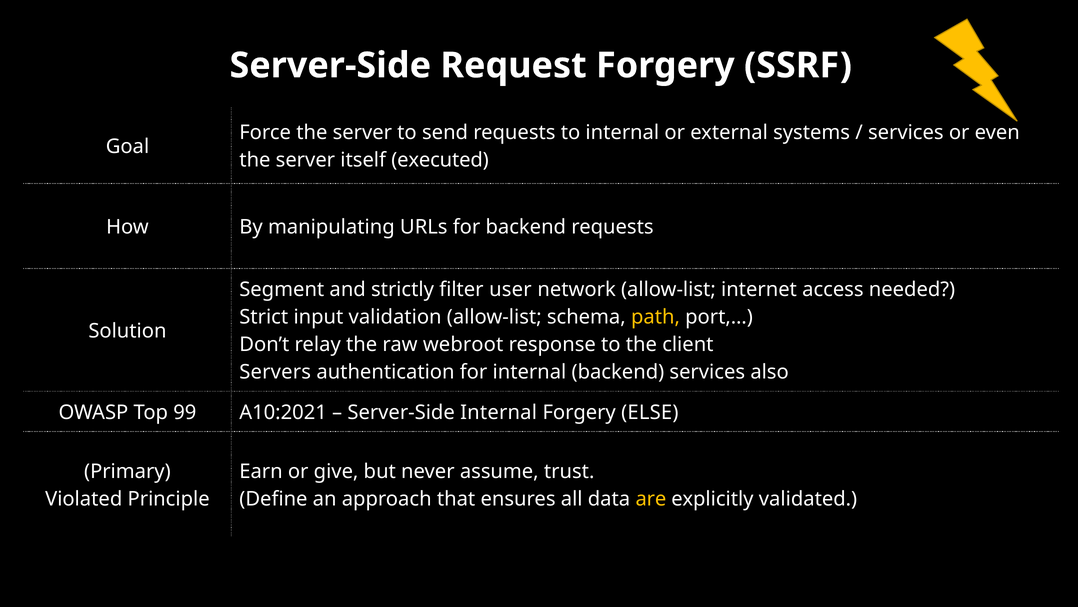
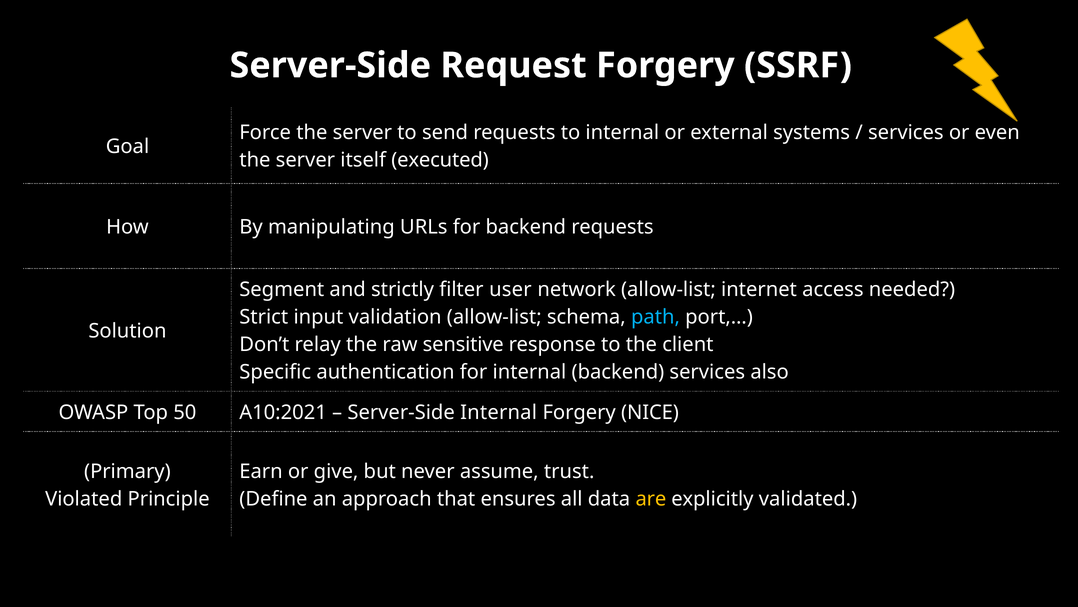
path colour: yellow -> light blue
webroot: webroot -> sensitive
Servers: Servers -> Specific
99: 99 -> 50
ELSE: ELSE -> NICE
